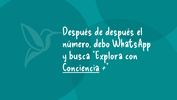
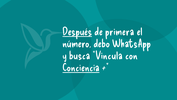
Después at (77, 32) underline: none -> present
de después: después -> primera
Explora: Explora -> Vincula
